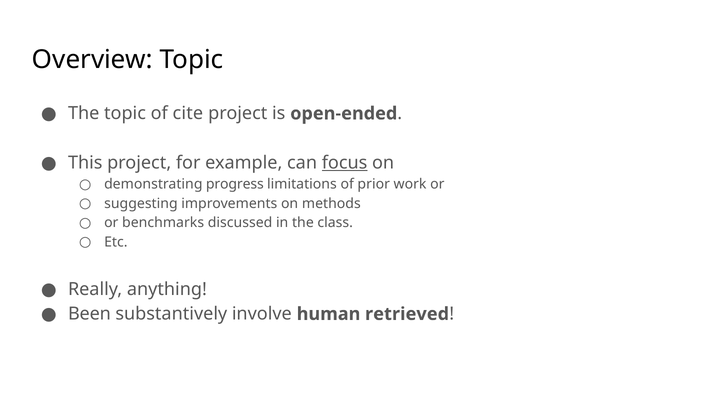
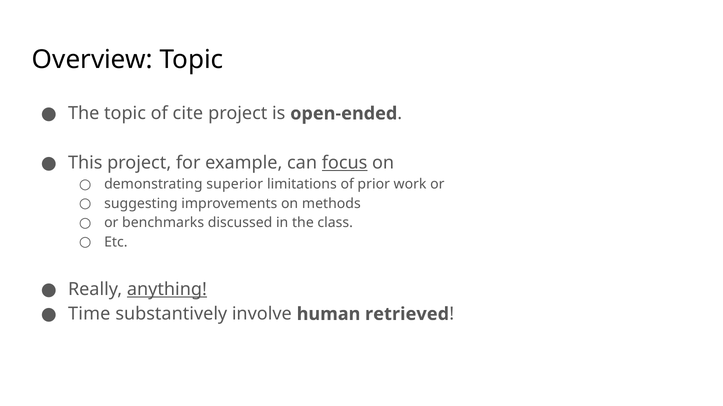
progress: progress -> superior
anything underline: none -> present
Been: Been -> Time
